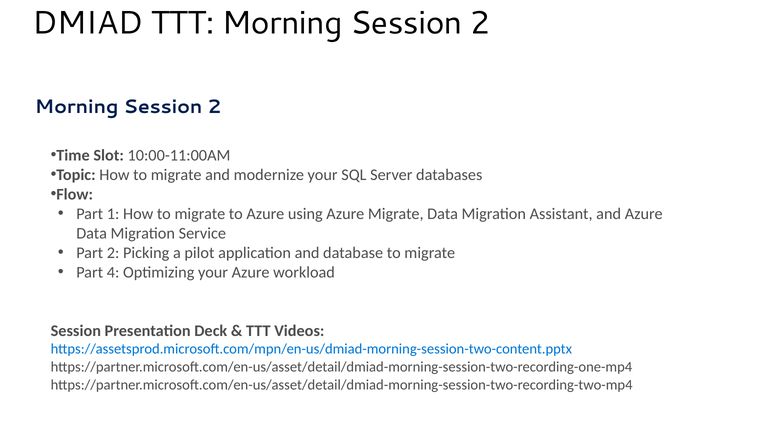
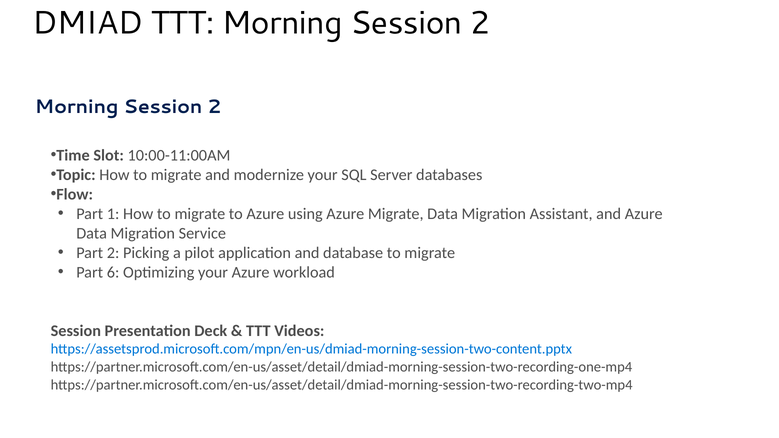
4: 4 -> 6
